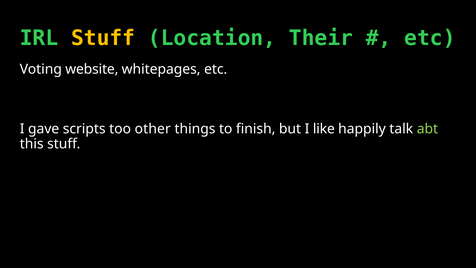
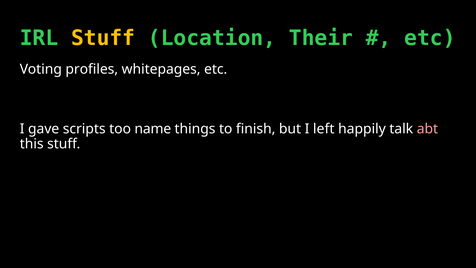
website: website -> profiles
other: other -> name
like: like -> left
abt colour: light green -> pink
